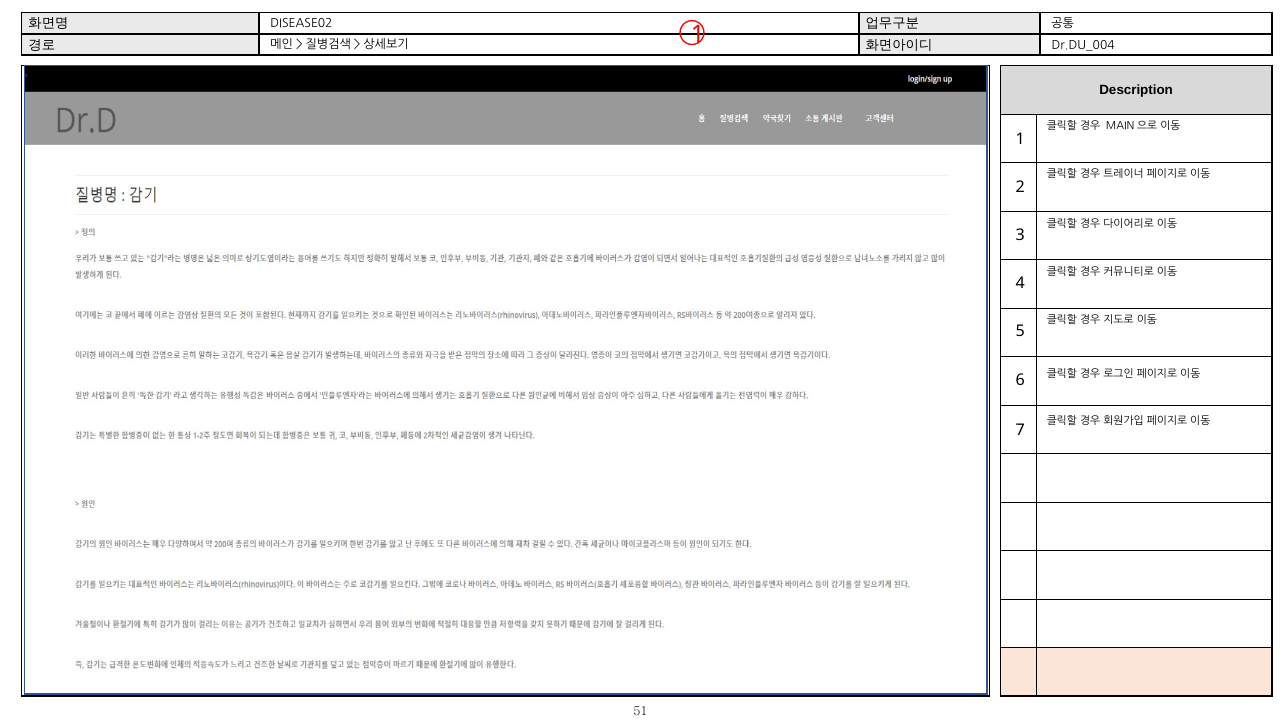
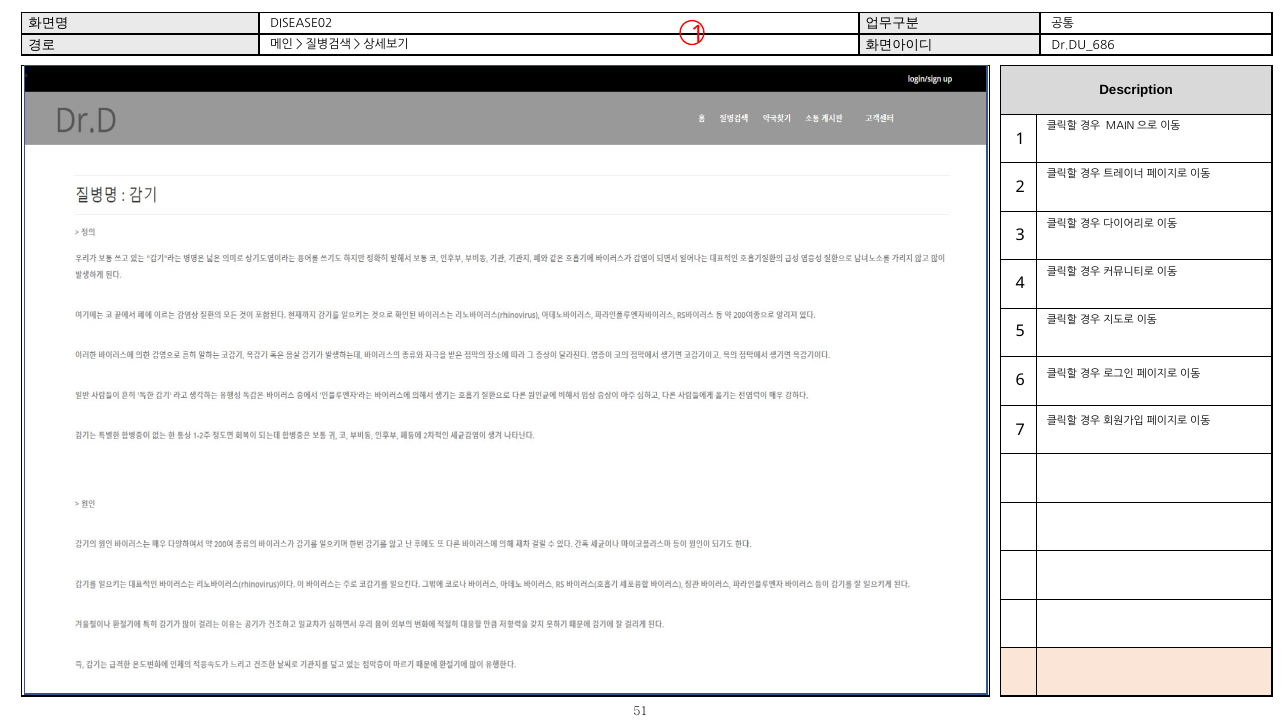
Dr.DU_004: Dr.DU_004 -> Dr.DU_686
